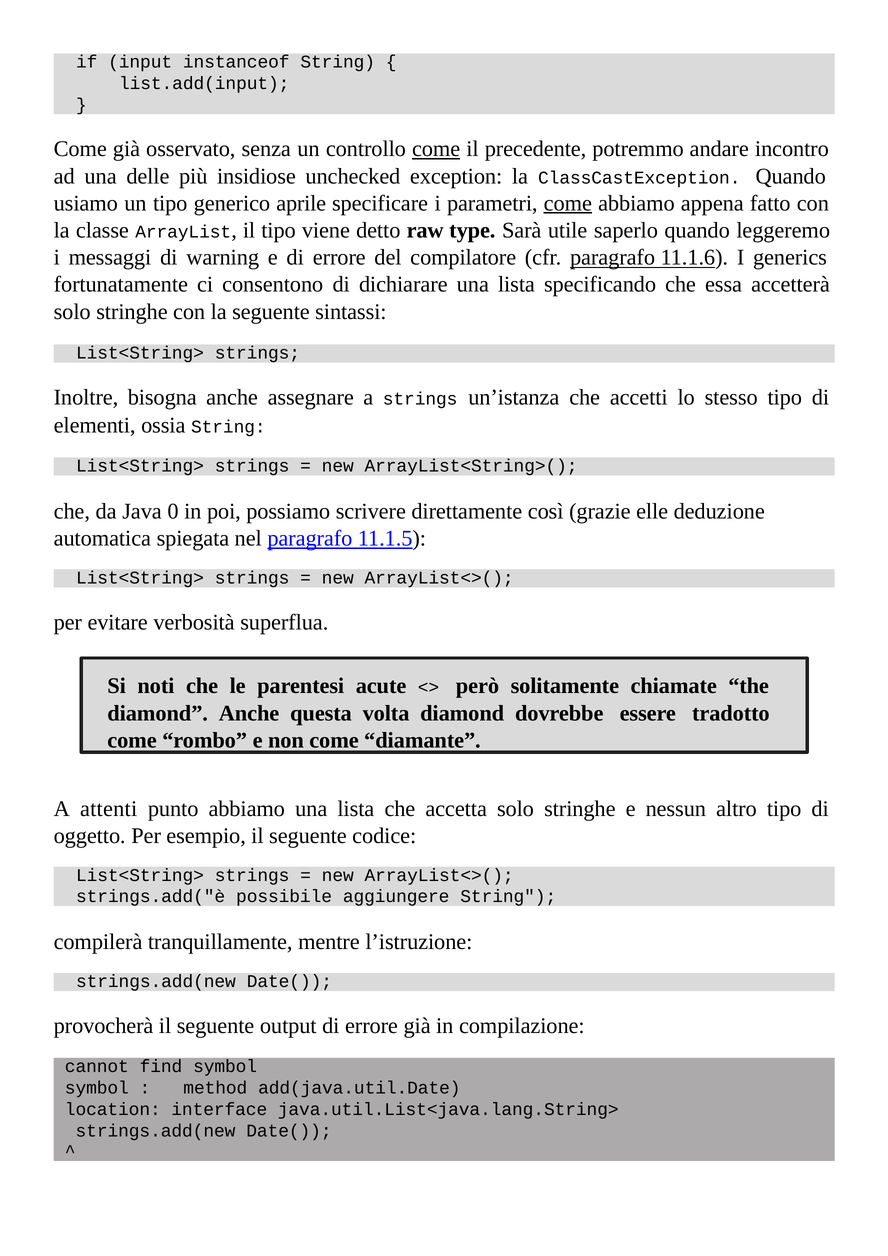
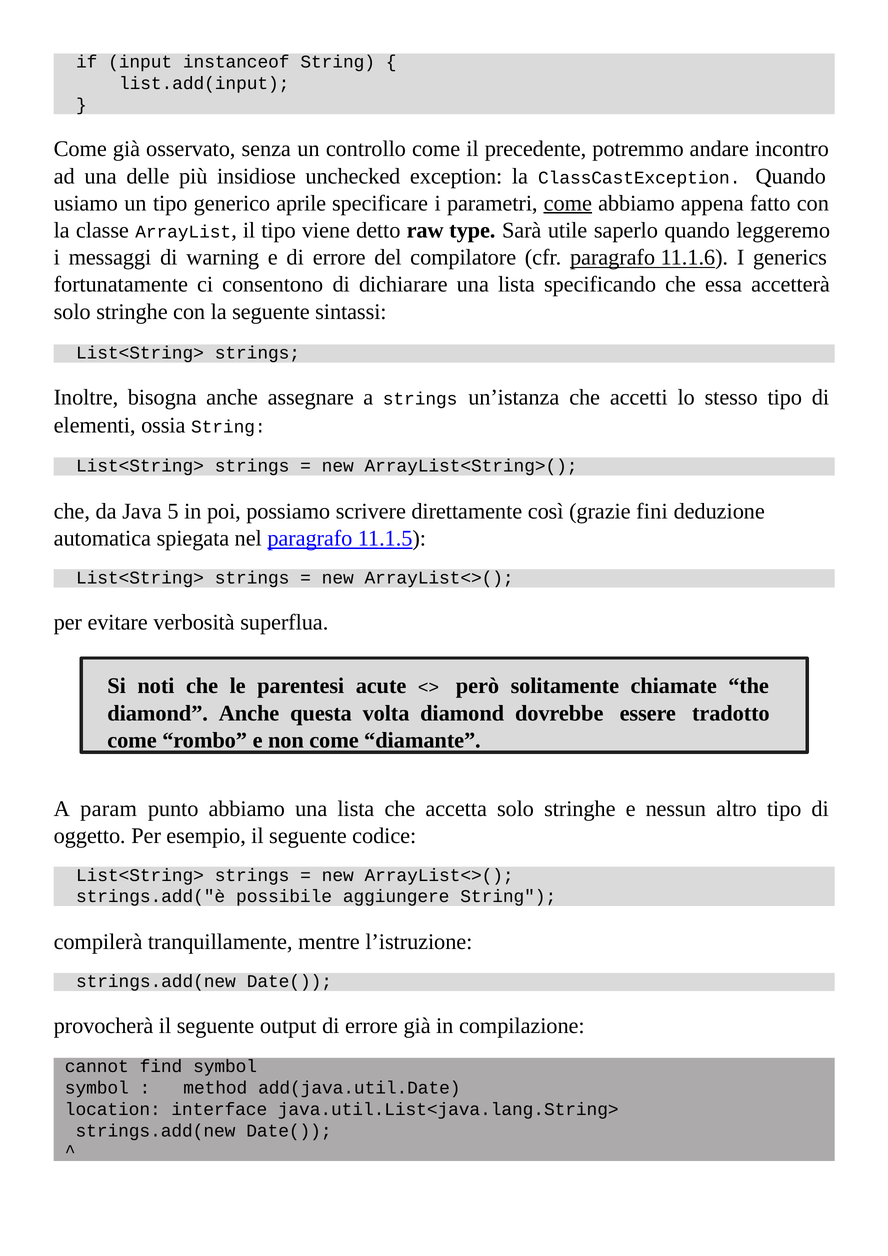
come at (436, 149) underline: present -> none
0: 0 -> 5
elle: elle -> fini
attenti: attenti -> param
